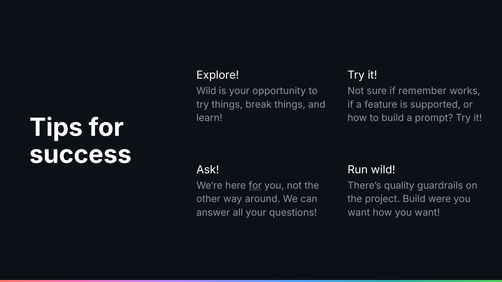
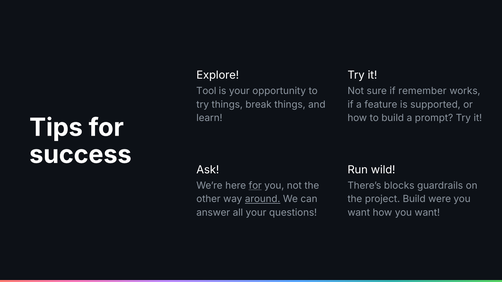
Wild at (206, 91): Wild -> Tool
quality: quality -> blocks
around underline: none -> present
